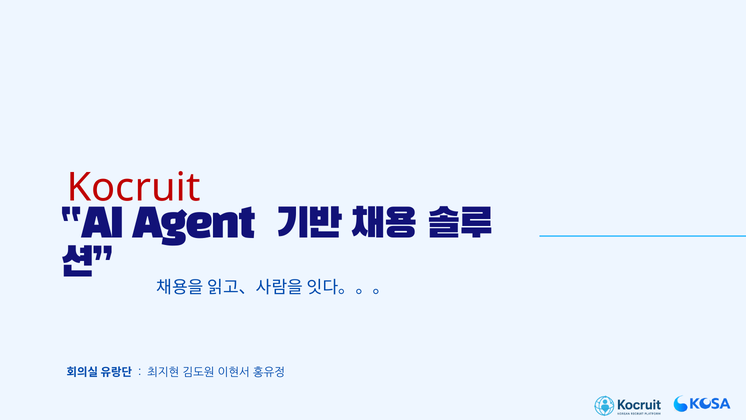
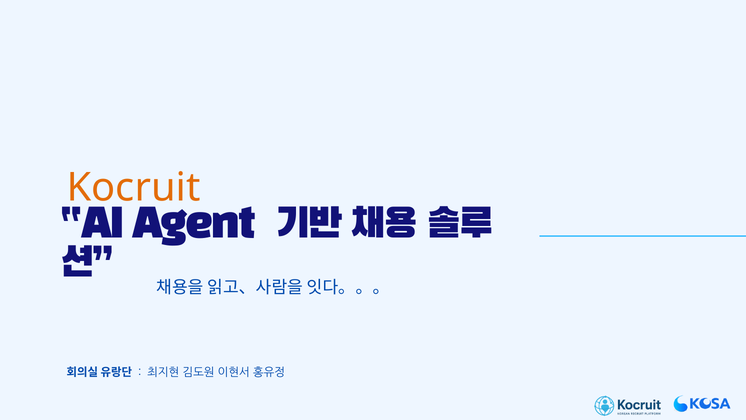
Kocruit colour: red -> orange
